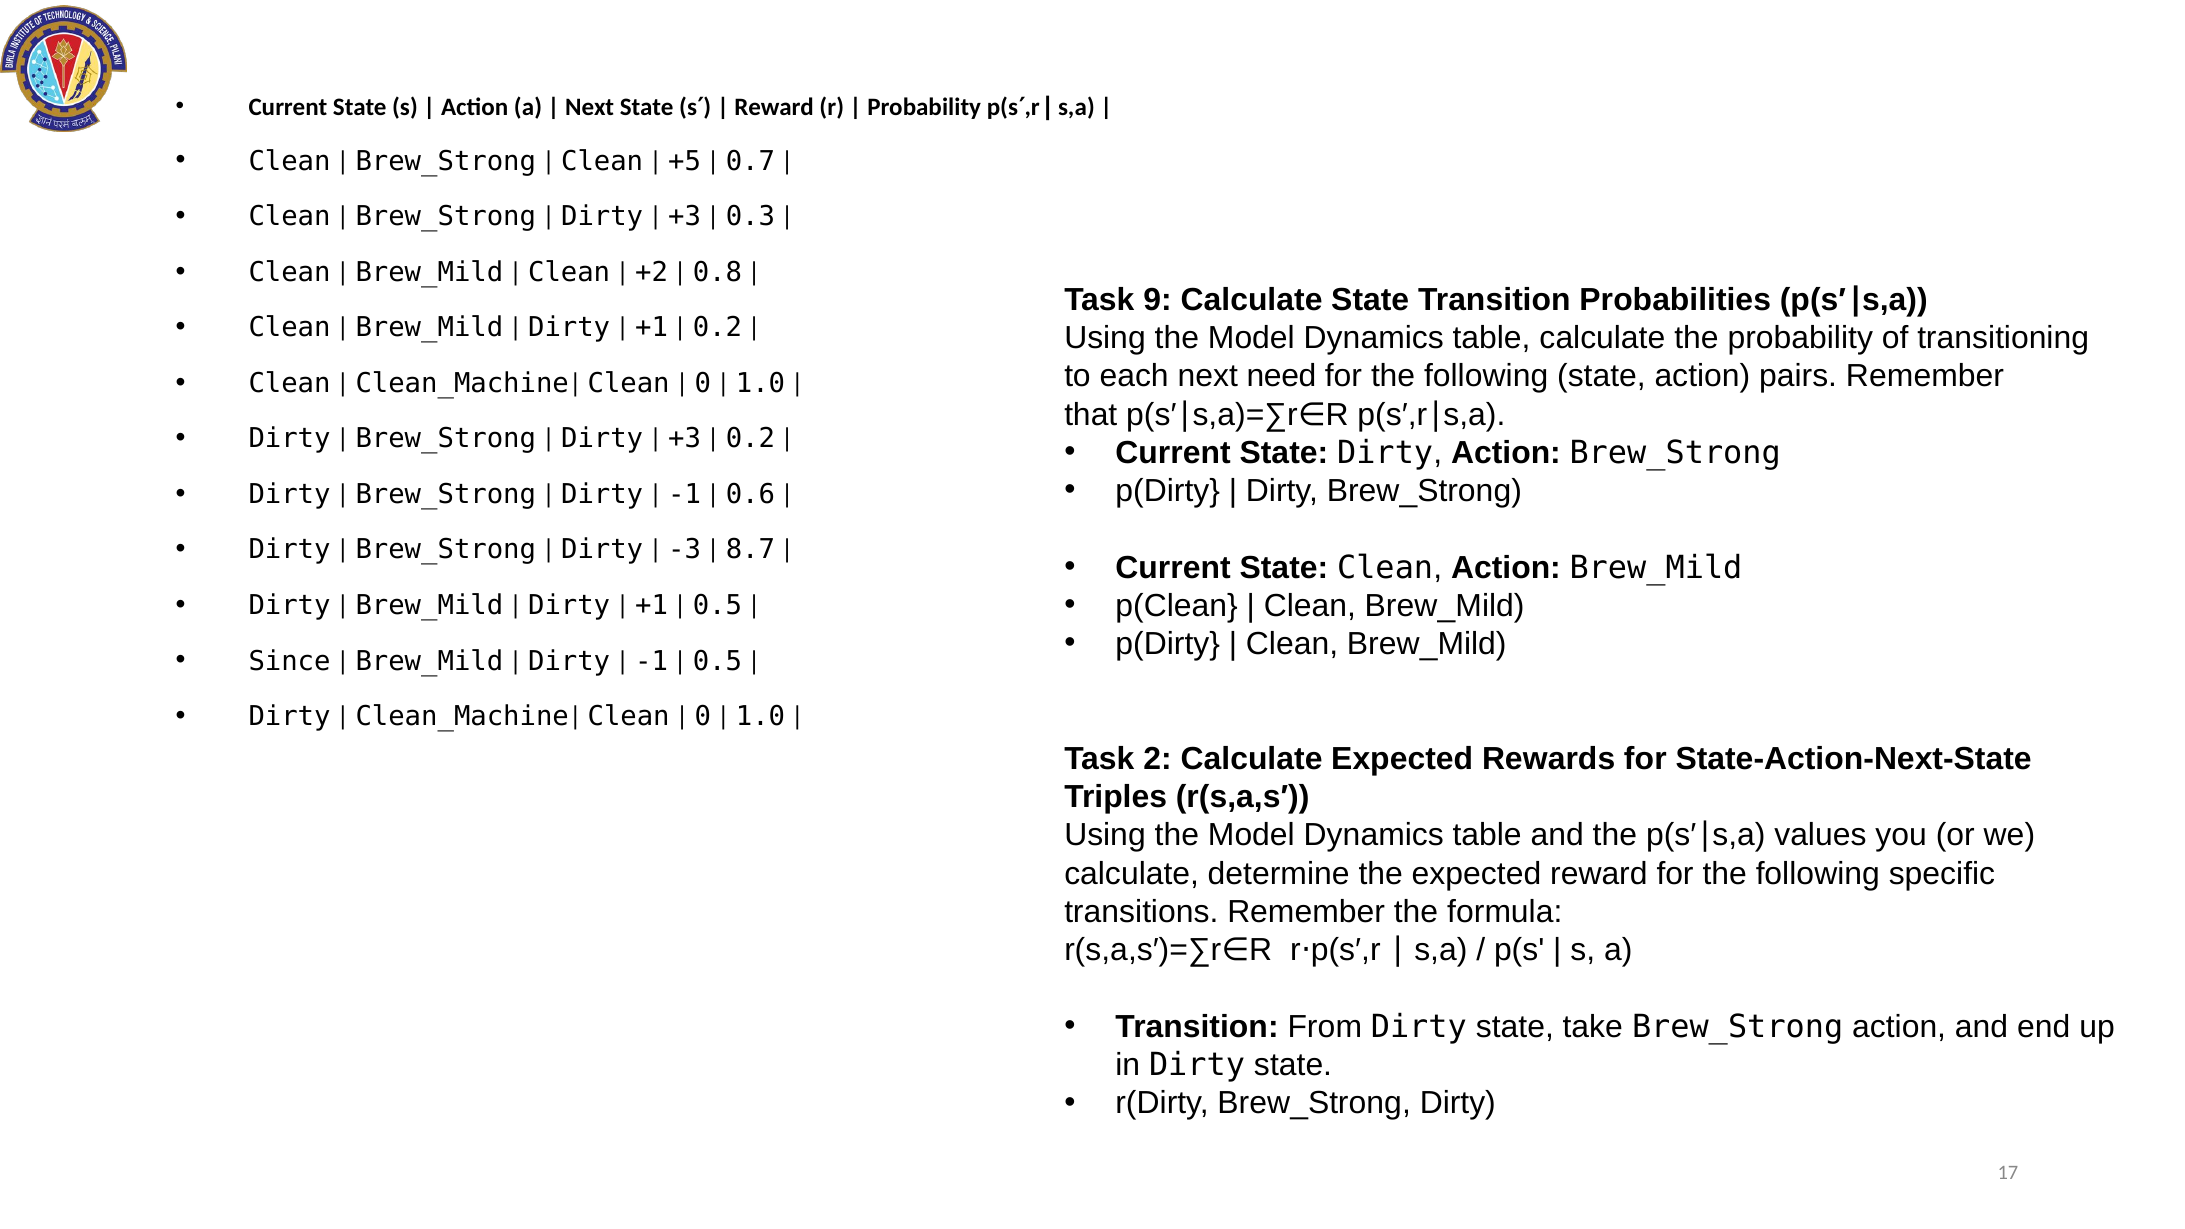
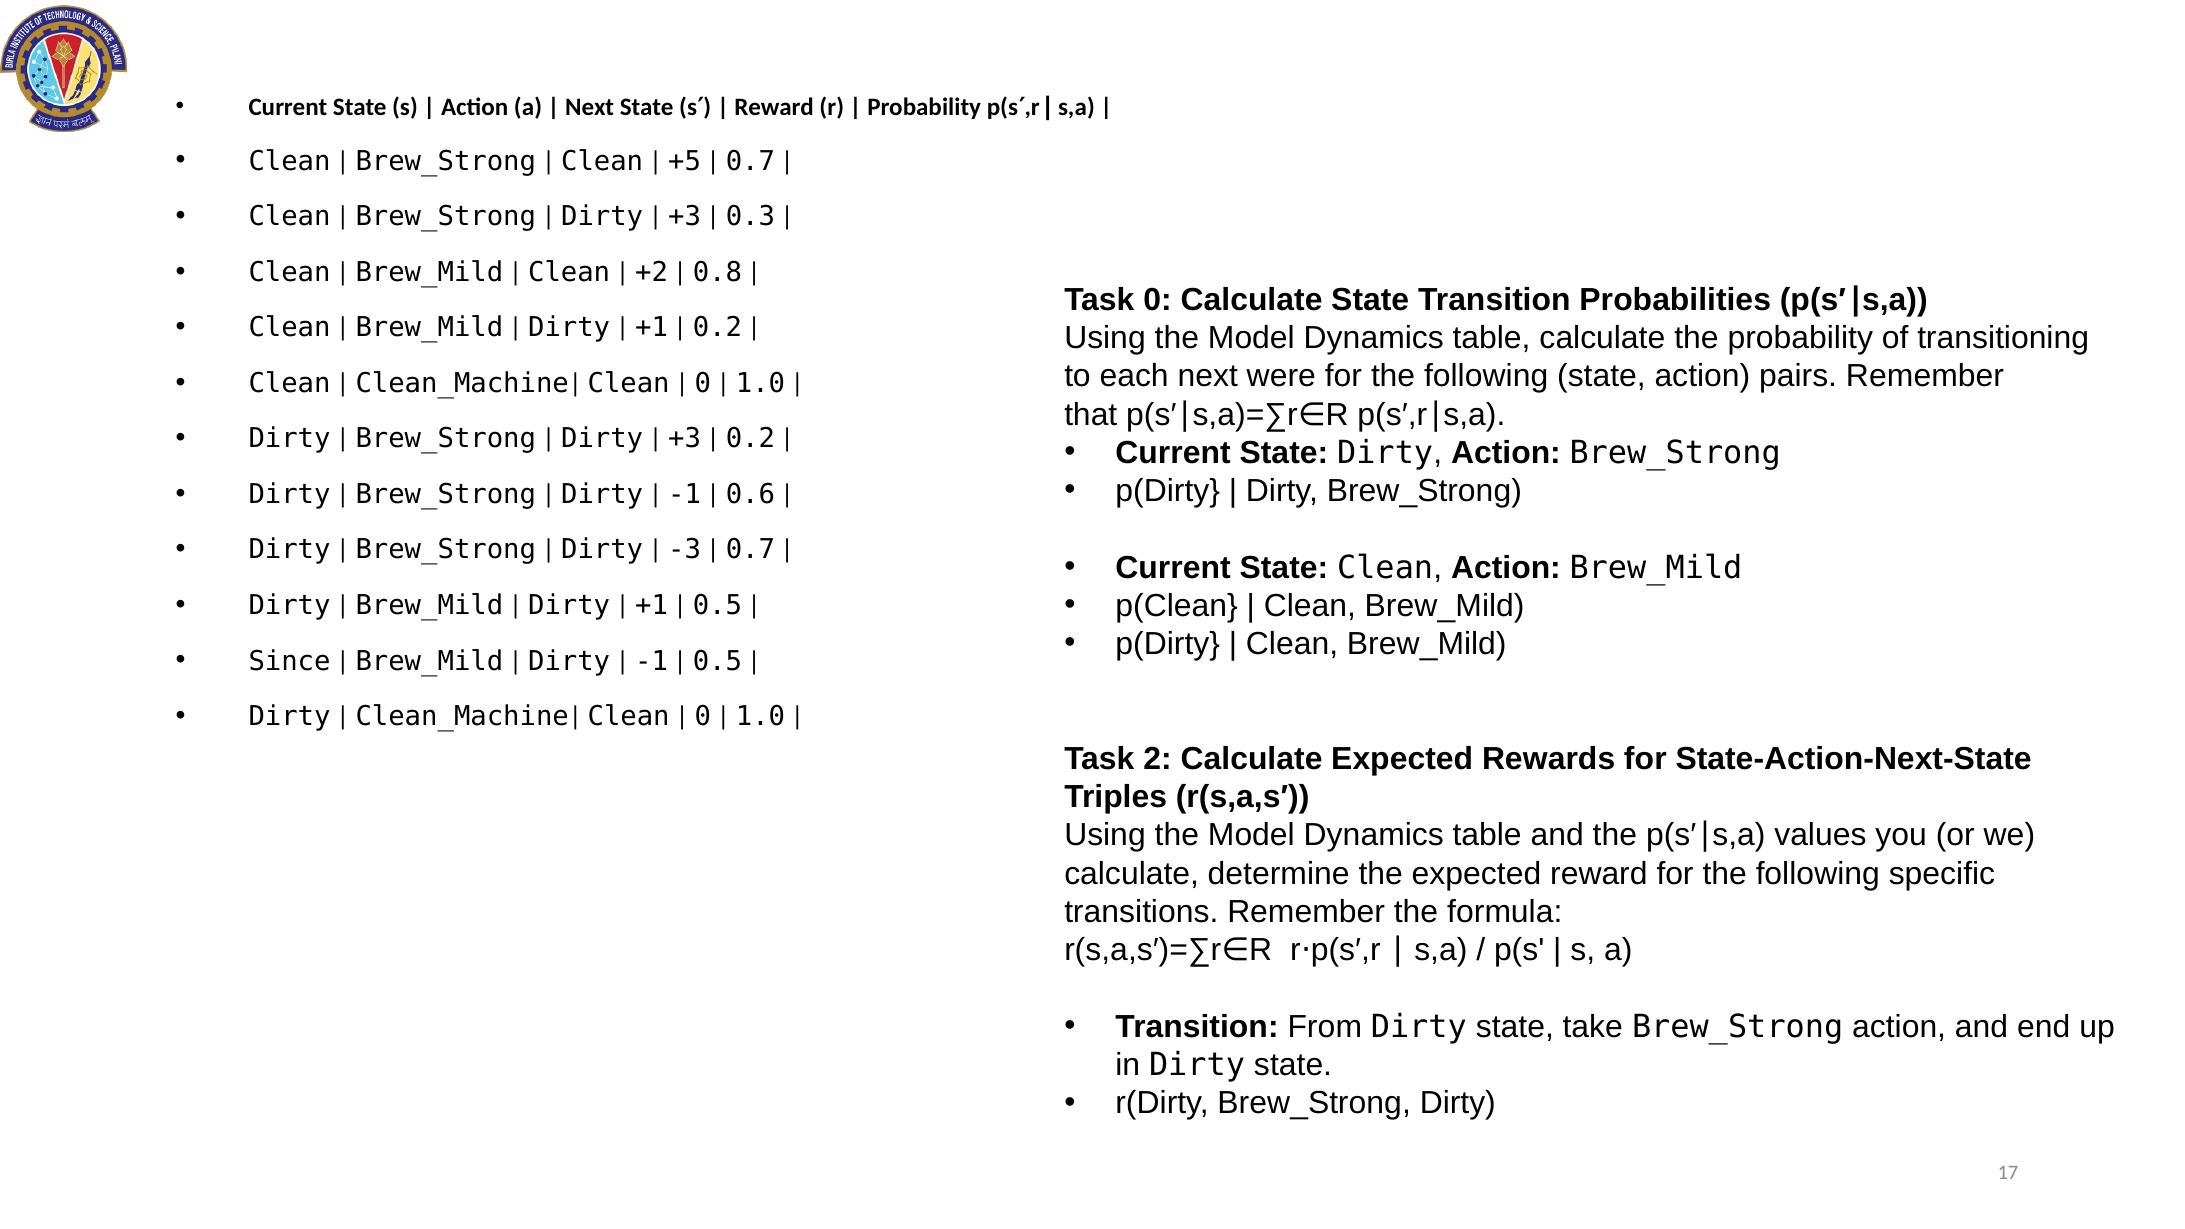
Task 9: 9 -> 0
need: need -> were
8.7 at (750, 550): 8.7 -> 0.7
